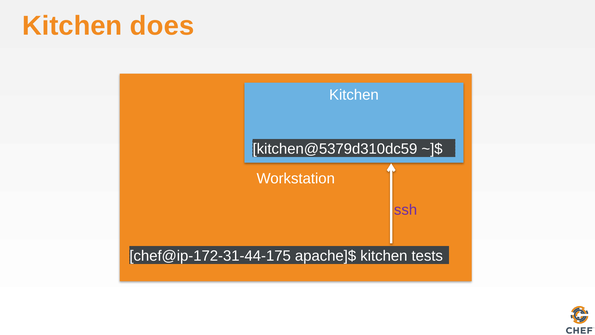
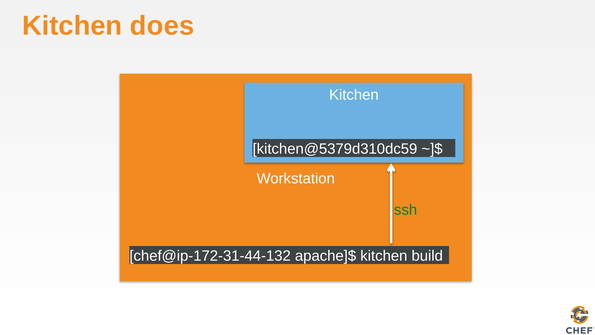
ssh colour: purple -> green
chef@ip-172-31-44-175: chef@ip-172-31-44-175 -> chef@ip-172-31-44-132
tests: tests -> build
